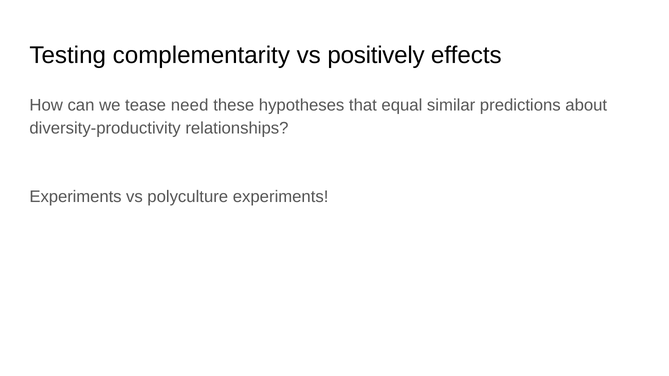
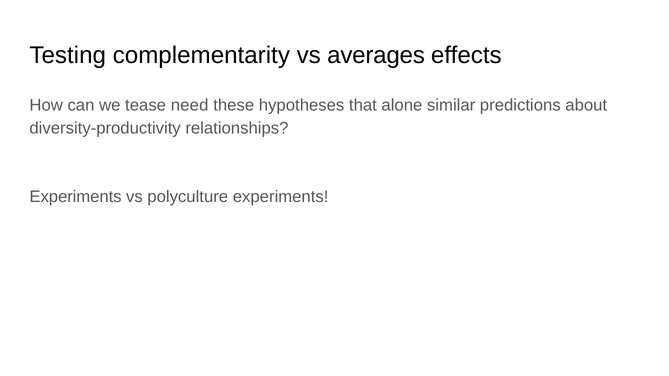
positively: positively -> averages
equal: equal -> alone
